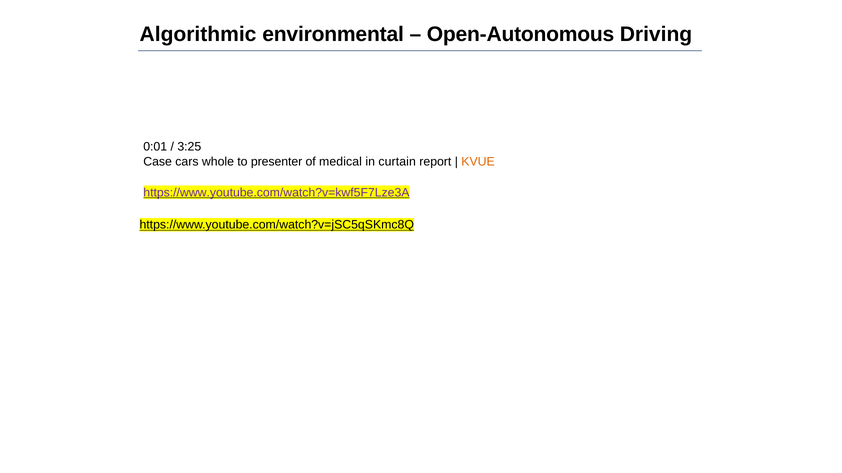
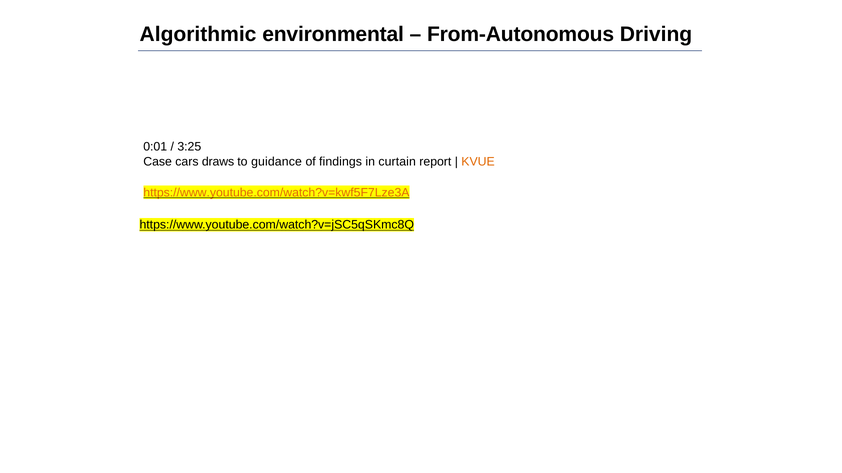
Open-Autonomous: Open-Autonomous -> From-Autonomous
whole: whole -> draws
presenter: presenter -> guidance
medical: medical -> findings
https://www.youtube.com/watch?v=kwf5F7Lze3A colour: purple -> orange
